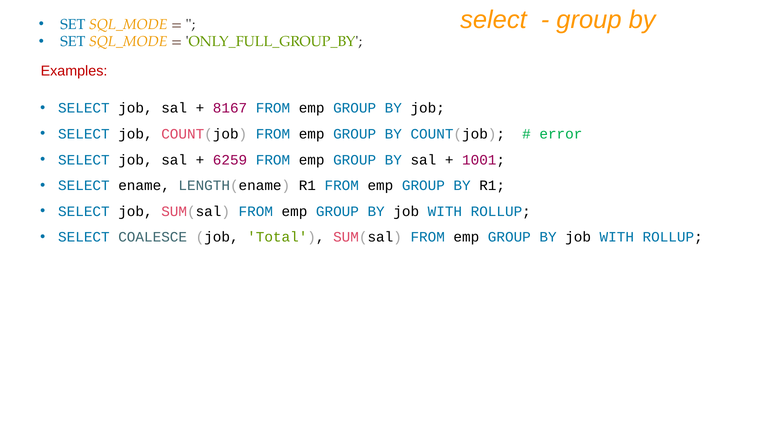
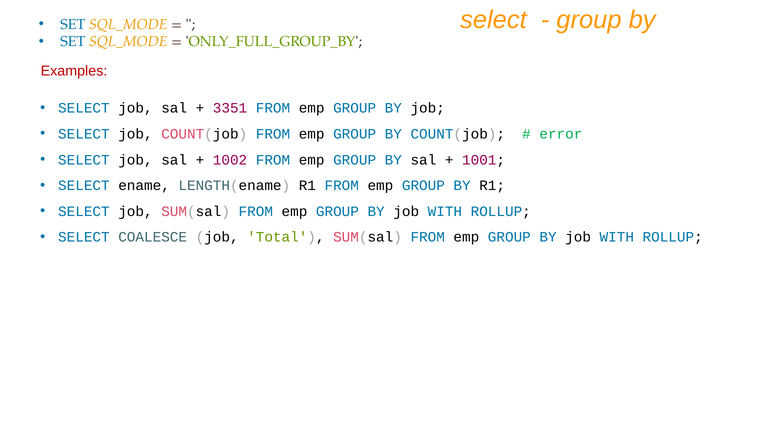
8167: 8167 -> 3351
6259: 6259 -> 1002
